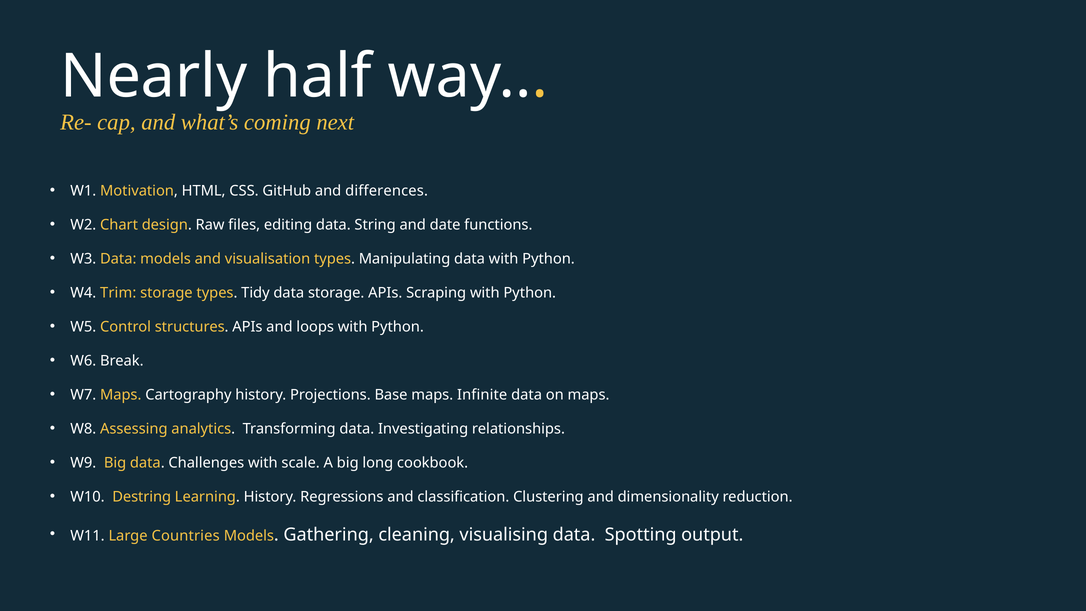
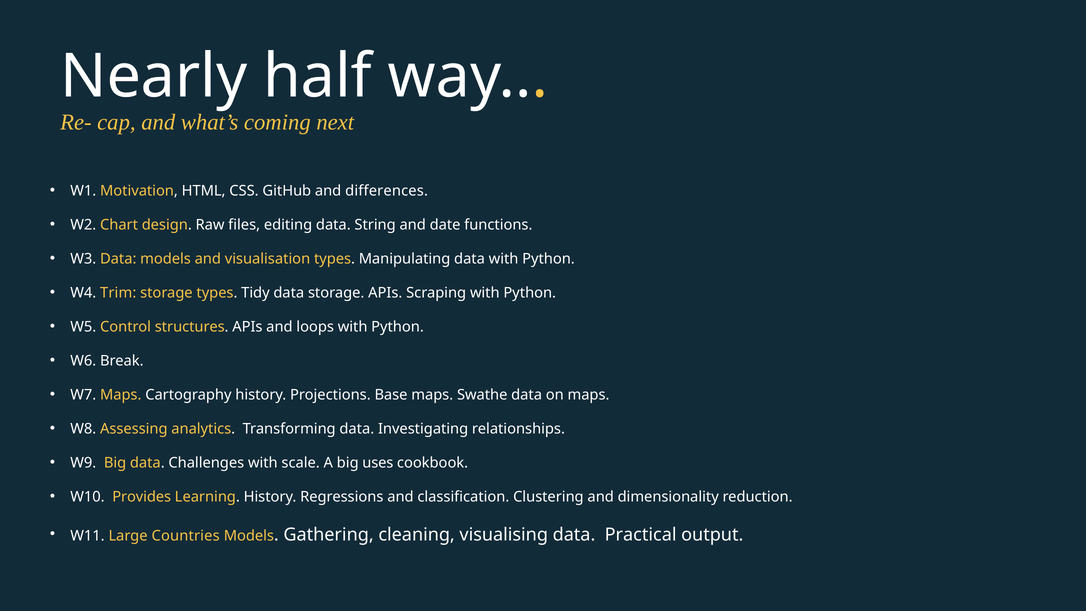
Infinite: Infinite -> Swathe
long: long -> uses
Destring: Destring -> Provides
Spotting: Spotting -> Practical
